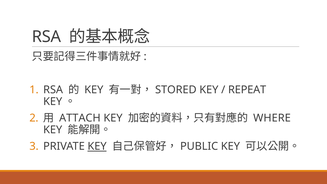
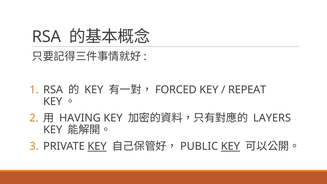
STORED: STORED -> FORCED
ATTACH: ATTACH -> HAVING
WHERE: WHERE -> LAYERS
KEY at (230, 146) underline: none -> present
